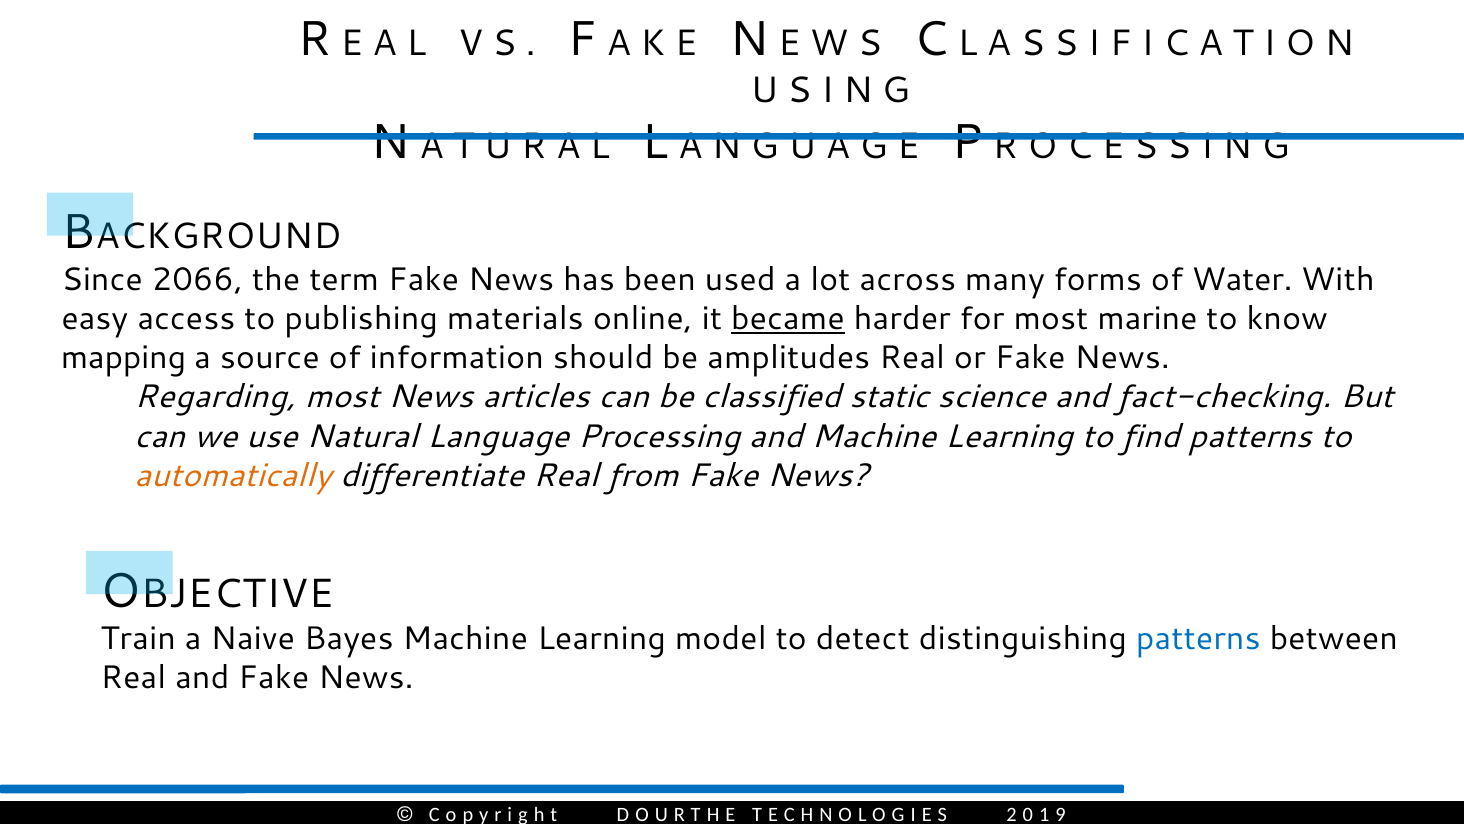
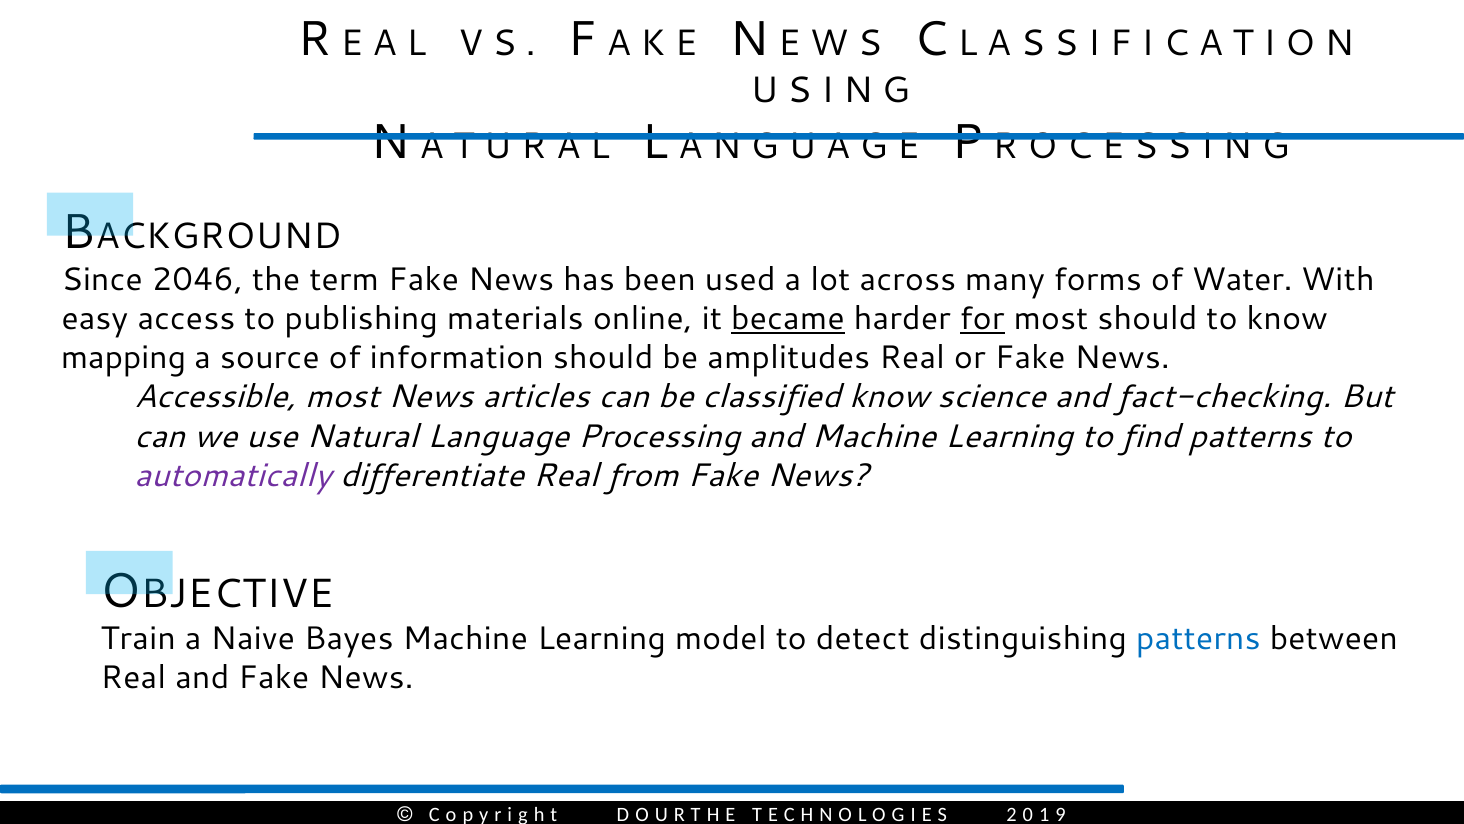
2066: 2066 -> 2046
for underline: none -> present
most marine: marine -> should
Regarding: Regarding -> Accessible
classified static: static -> know
automatically colour: orange -> purple
